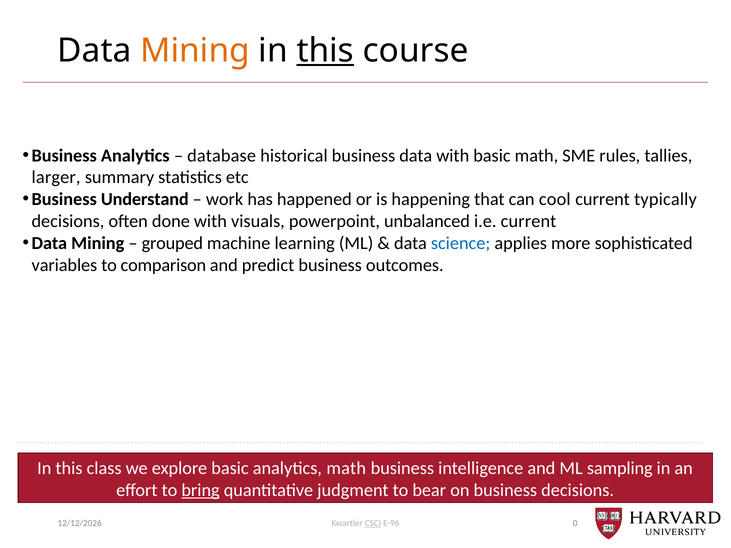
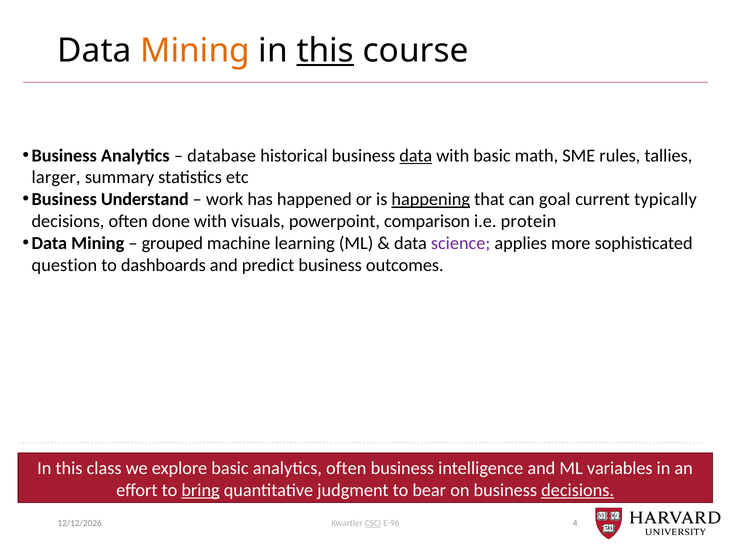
data at (416, 156) underline: none -> present
happening underline: none -> present
cool: cool -> goal
unbalanced: unbalanced -> comparison
i.e current: current -> protein
science colour: blue -> purple
variables: variables -> question
comparison: comparison -> dashboards
analytics math: math -> often
sampling: sampling -> variables
decisions at (578, 490) underline: none -> present
0: 0 -> 4
